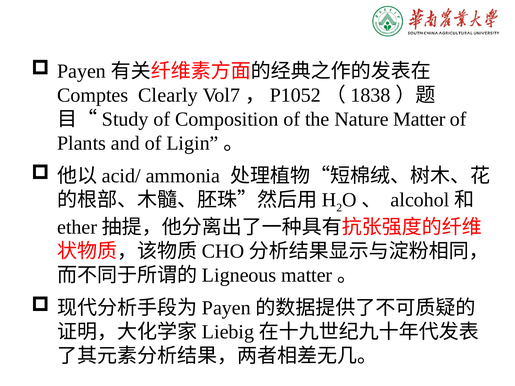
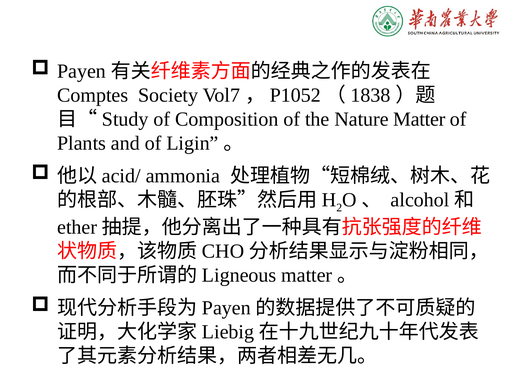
Clearly: Clearly -> Society
